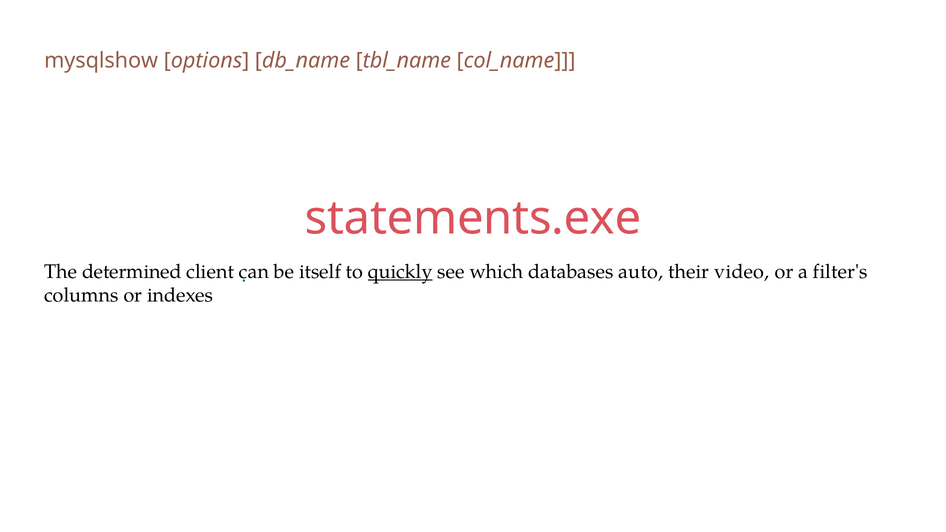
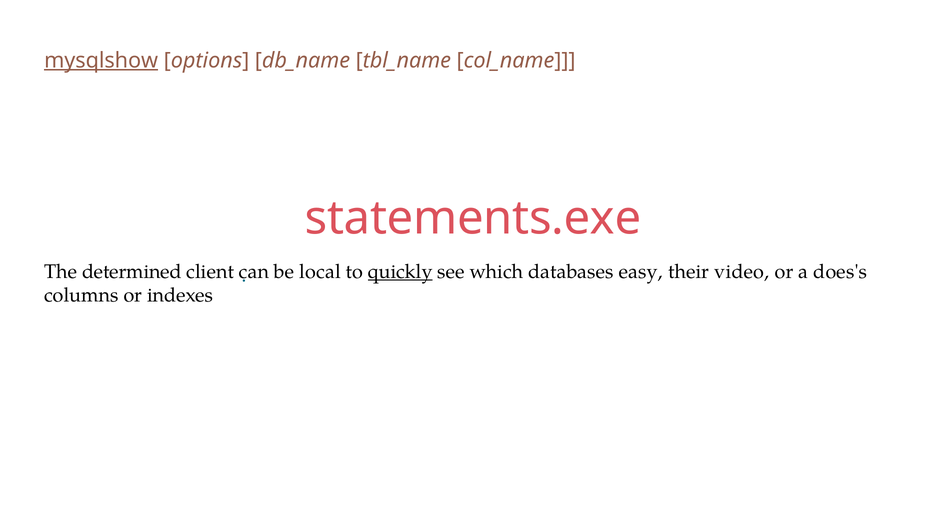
mysqlshow underline: none -> present
itself: itself -> local
auto: auto -> easy
filter's: filter's -> does's
